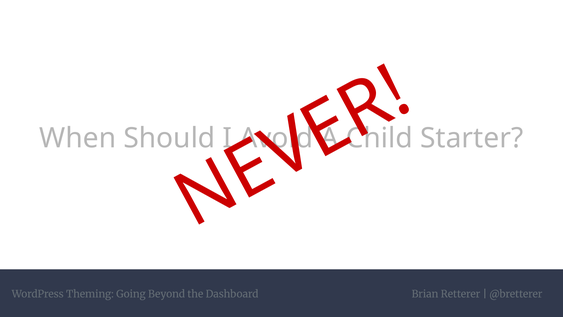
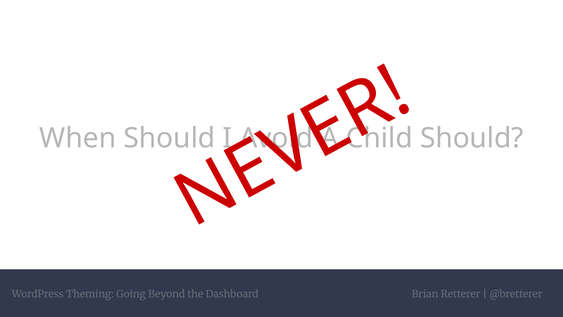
Starter at (472, 138): Starter -> Should
